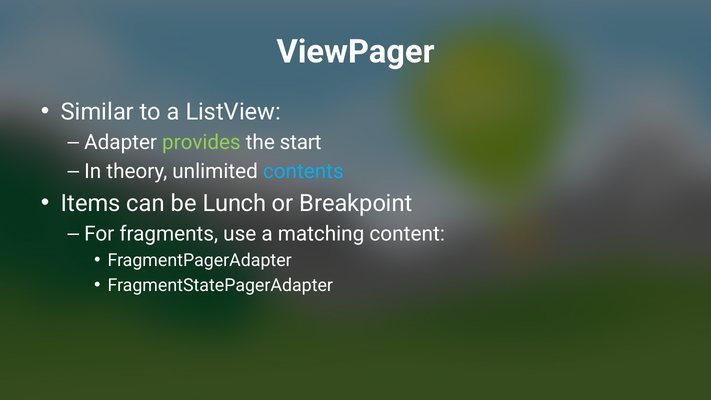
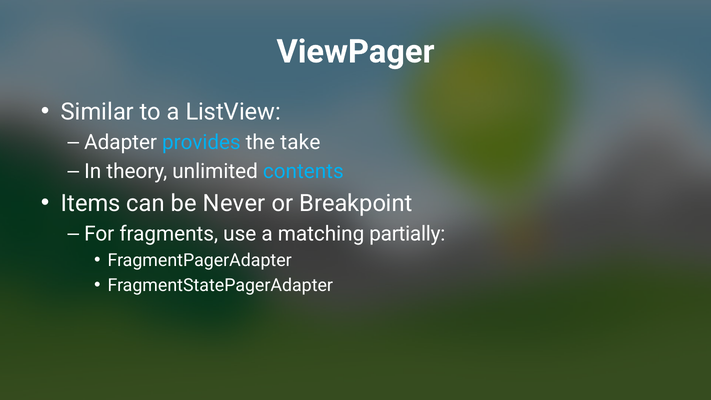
provides colour: light green -> light blue
start: start -> take
Lunch: Lunch -> Never
content: content -> partially
